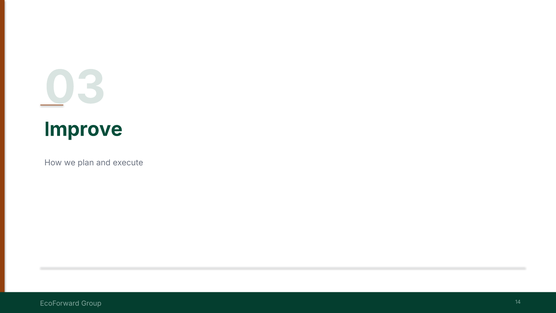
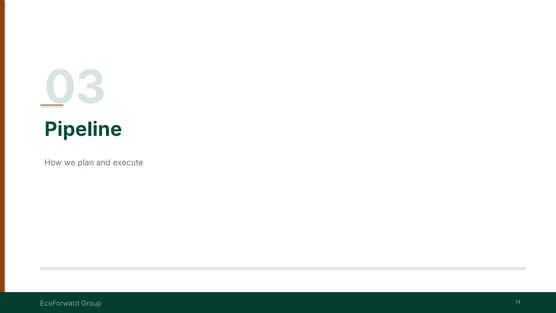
Improve: Improve -> Pipeline
